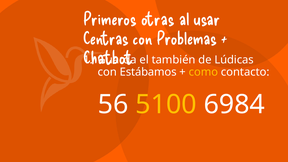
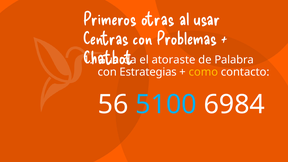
también: también -> atoraste
Lúdicas: Lúdicas -> Palabra
Estábamos: Estábamos -> Estrategias
5100 colour: yellow -> light blue
